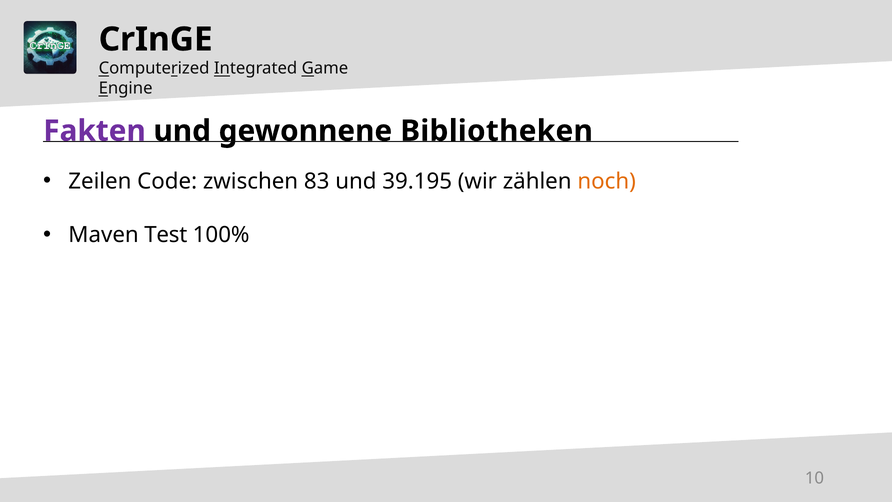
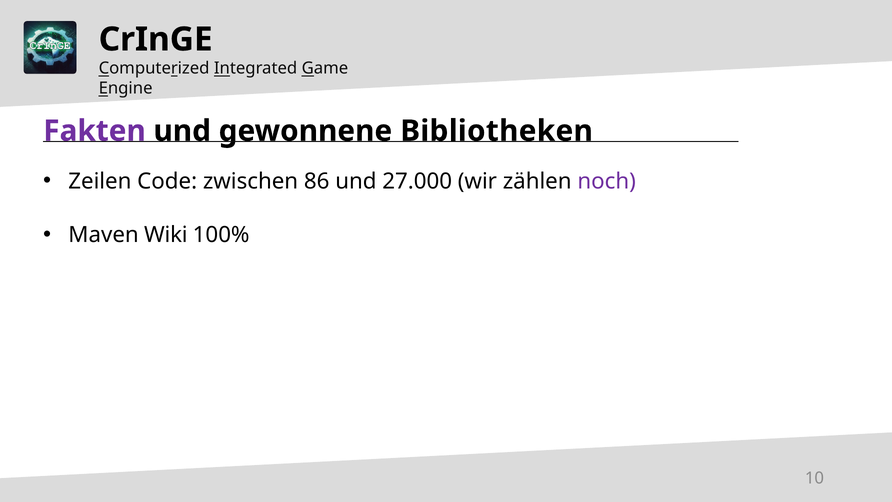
83: 83 -> 86
39.195: 39.195 -> 27.000
noch colour: orange -> purple
Test: Test -> Wiki
